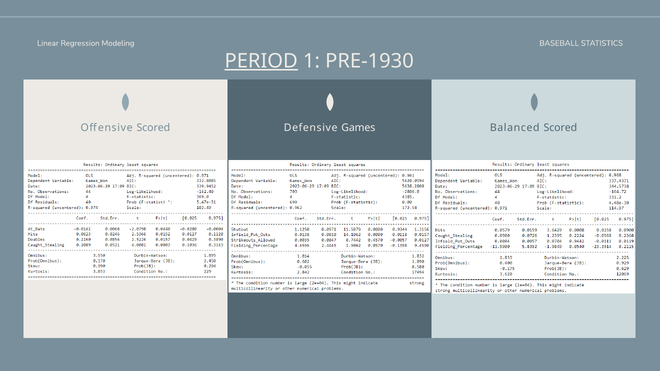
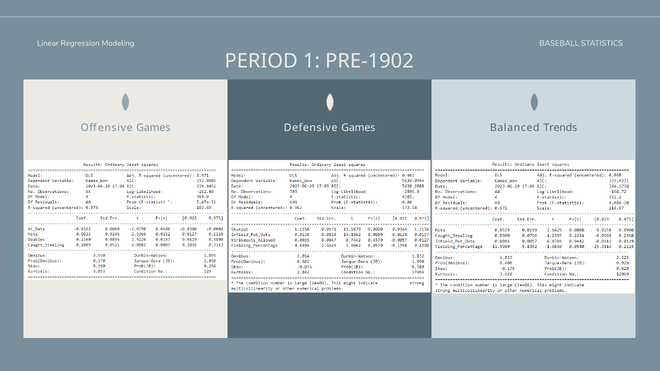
PERIOD underline: present -> none
PRE-1930: PRE-1930 -> PRE-1902
Offensive Scored: Scored -> Games
Balanced Scored: Scored -> Trends
